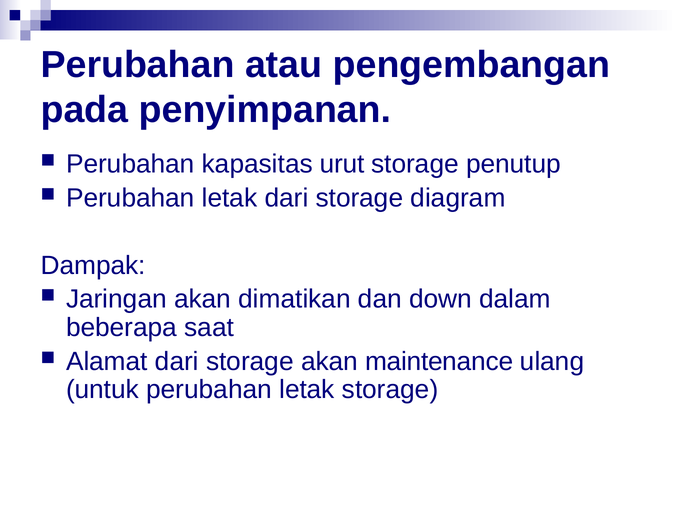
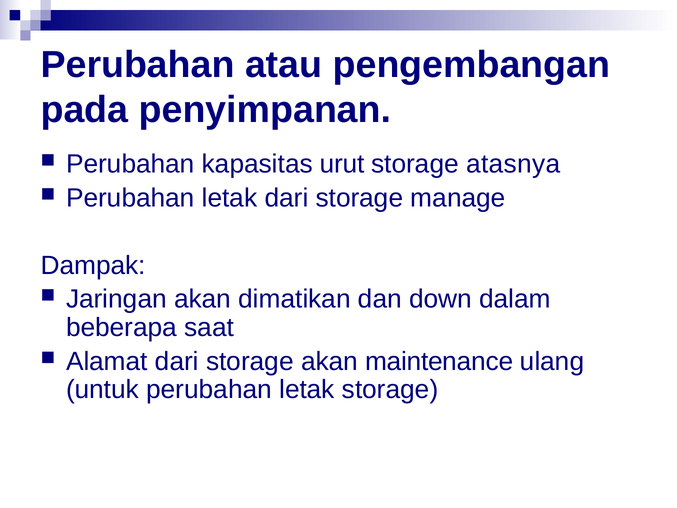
penutup: penutup -> atasnya
diagram: diagram -> manage
